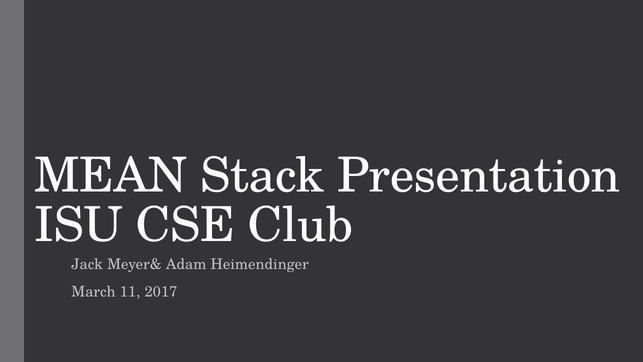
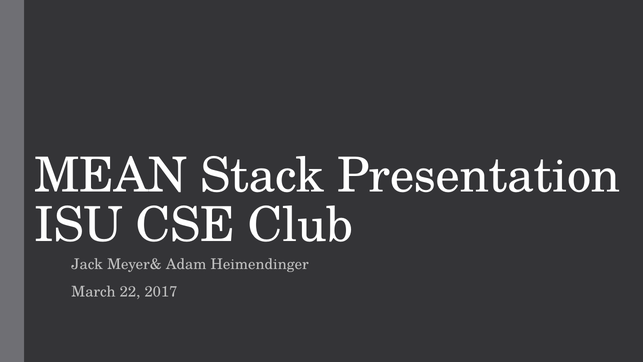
11: 11 -> 22
